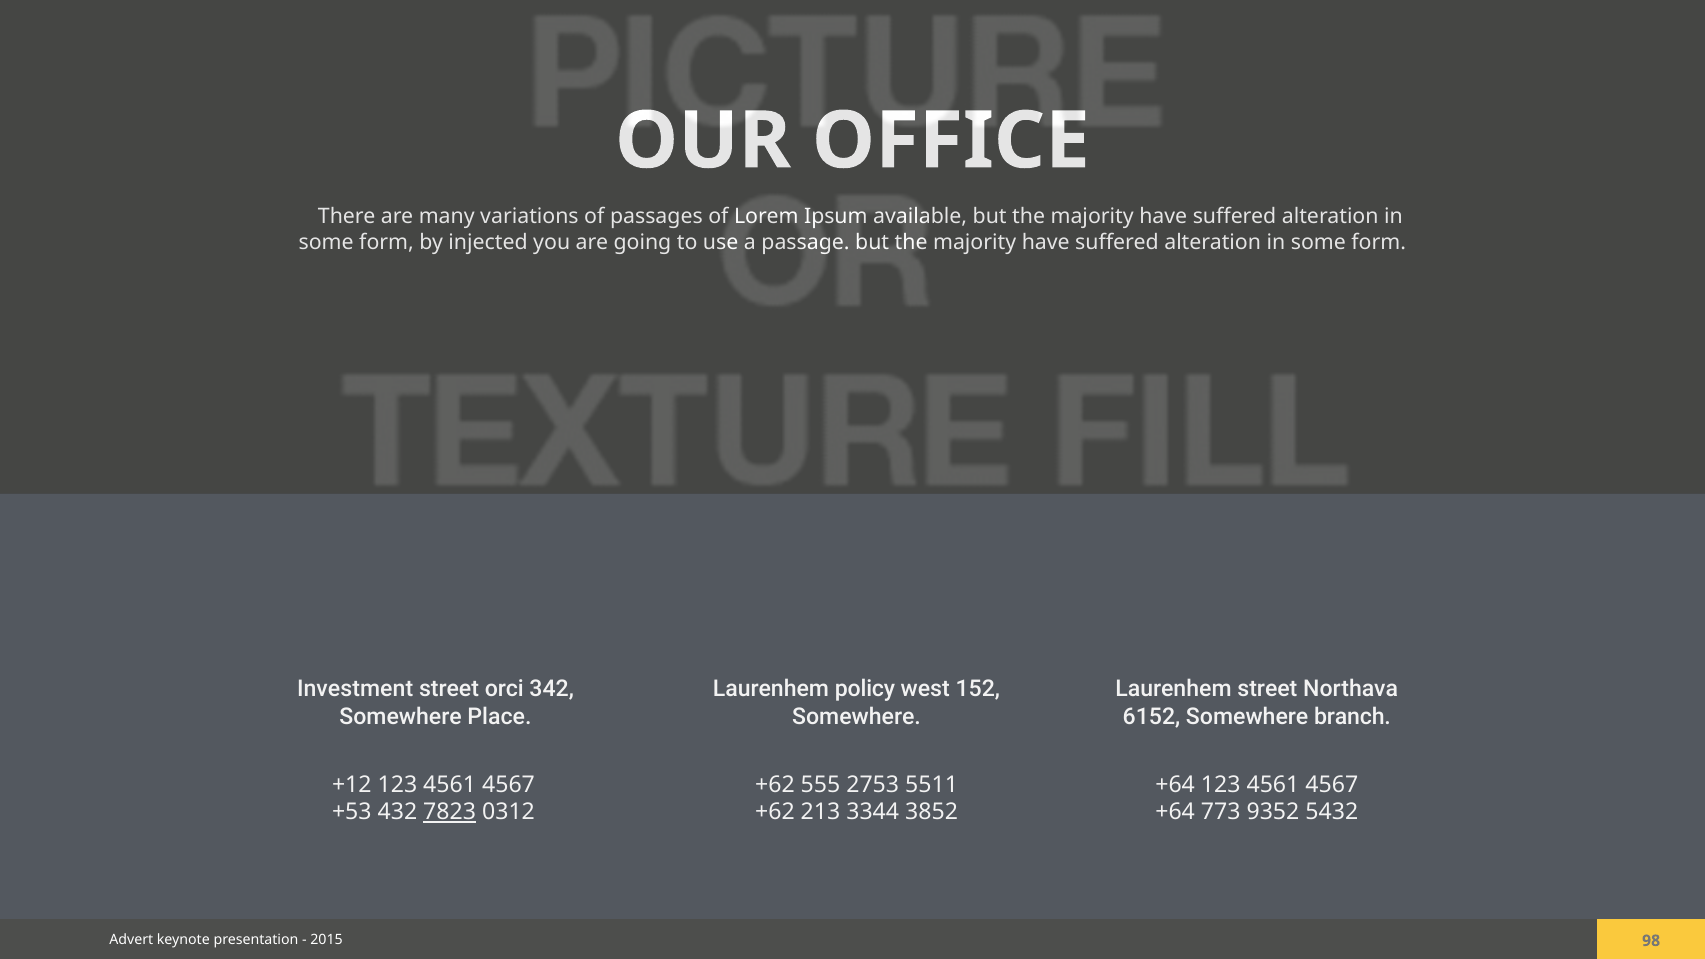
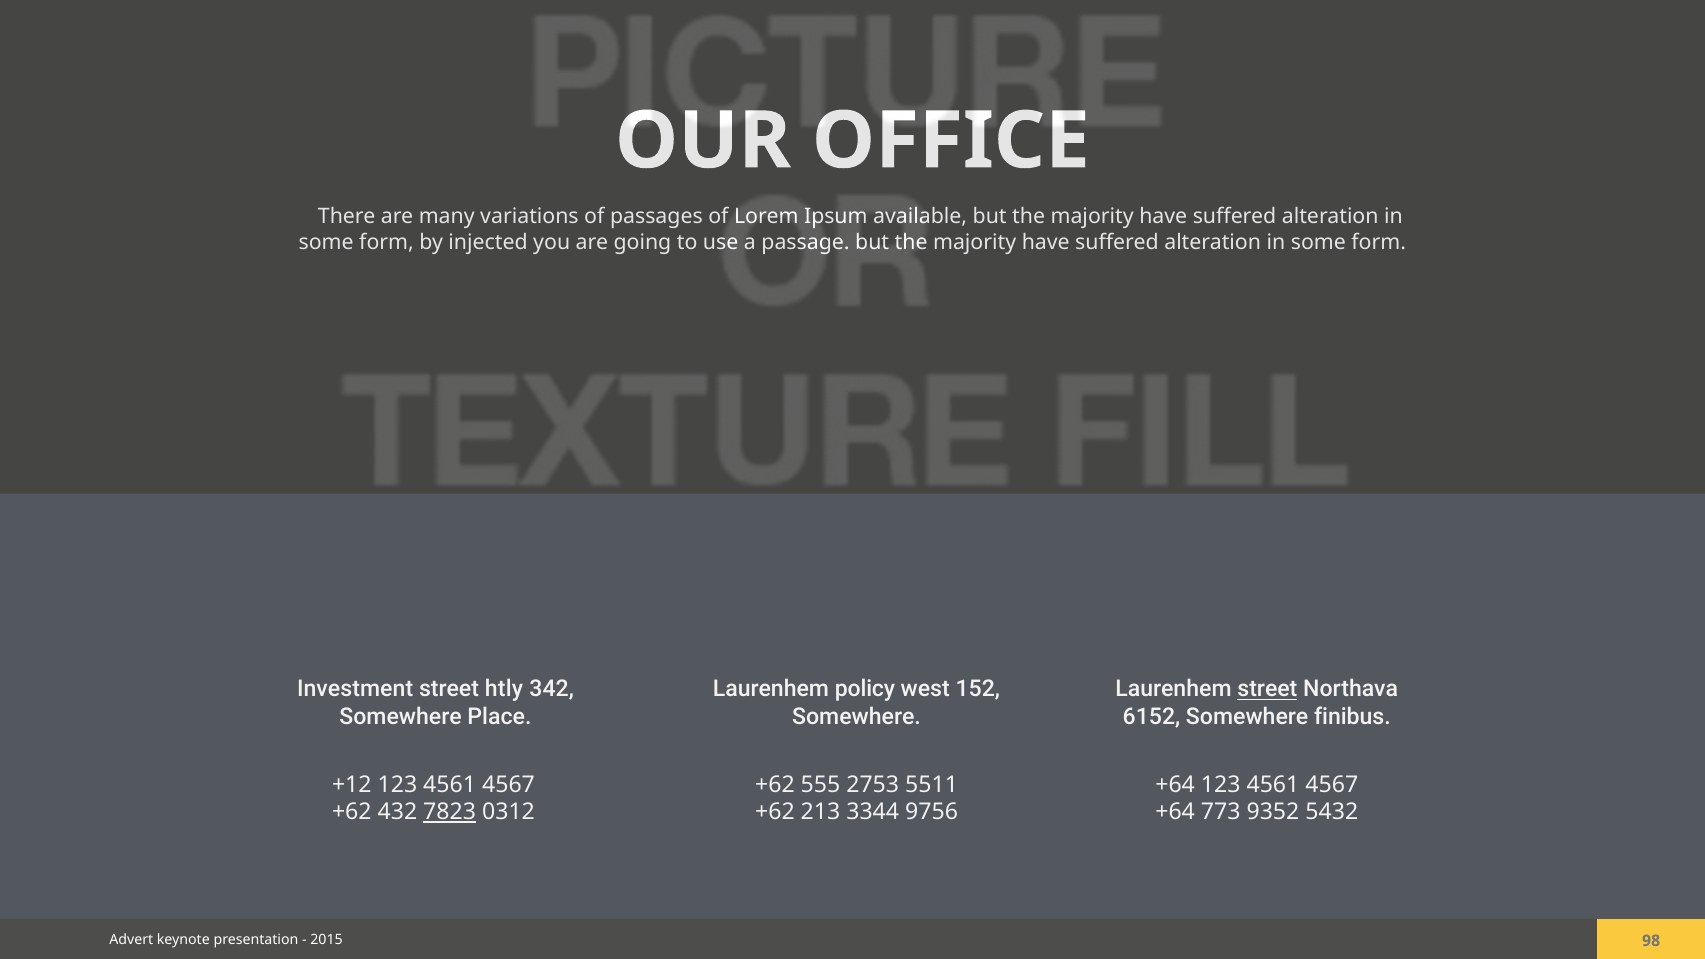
orci: orci -> htly
street at (1267, 689) underline: none -> present
branch: branch -> finibus
+53 at (352, 812): +53 -> +62
3852: 3852 -> 9756
